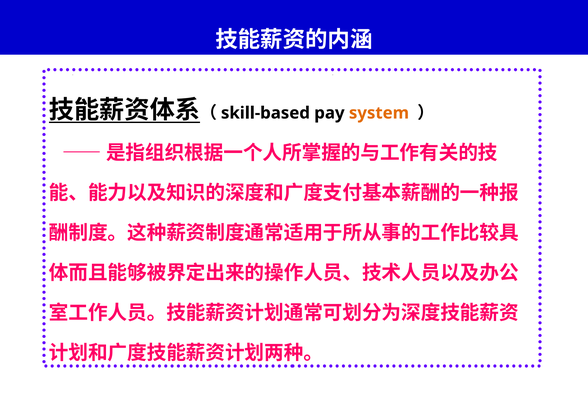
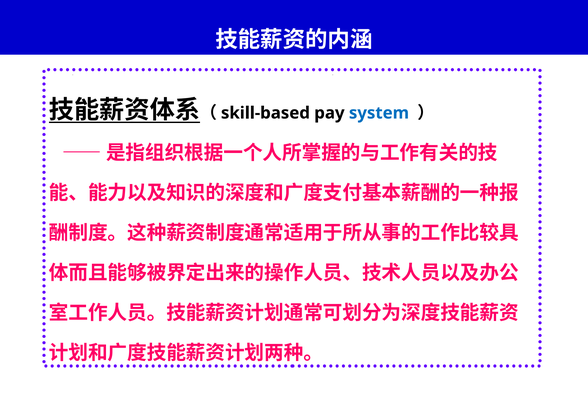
system colour: orange -> blue
